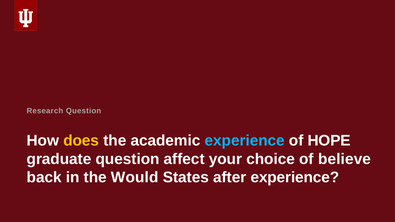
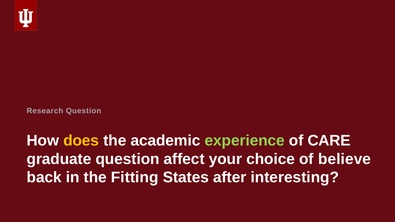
experience at (245, 141) colour: light blue -> light green
HOPE: HOPE -> CARE
Would: Would -> Fitting
after experience: experience -> interesting
